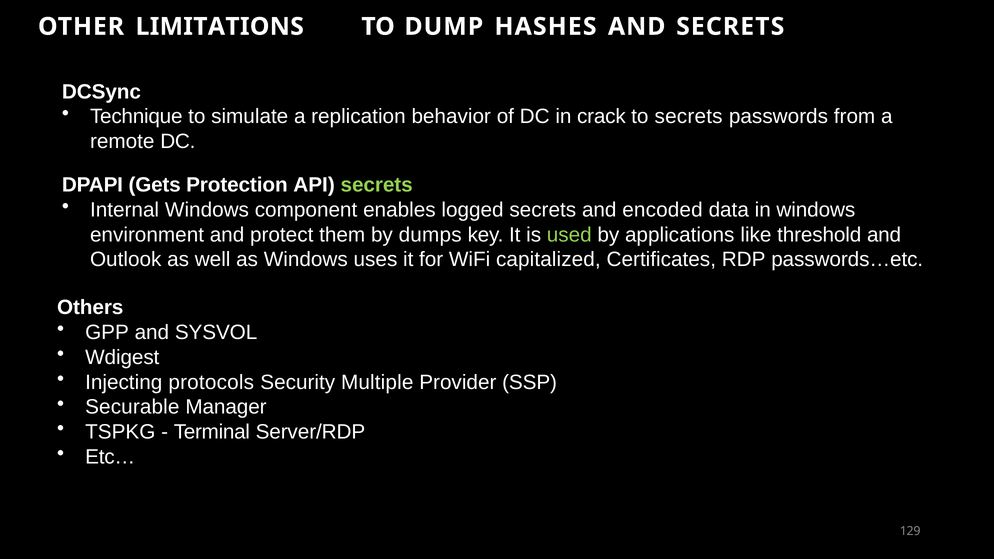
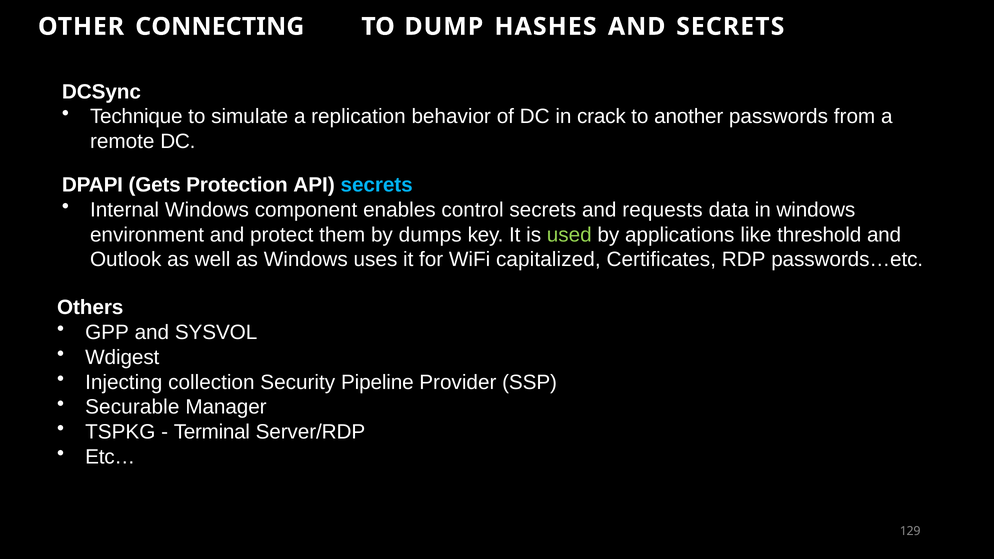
LIMITATIONS: LIMITATIONS -> CONNECTING
to secrets: secrets -> another
secrets at (377, 185) colour: light green -> light blue
logged: logged -> control
encoded: encoded -> requests
protocols: protocols -> collection
Multiple: Multiple -> Pipeline
